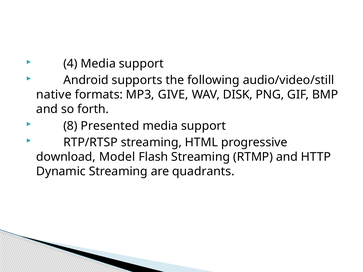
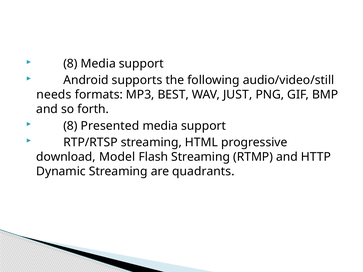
4 at (70, 64): 4 -> 8
native: native -> needs
GIVE: GIVE -> BEST
DISK: DISK -> JUST
